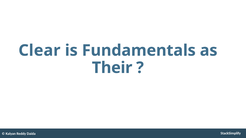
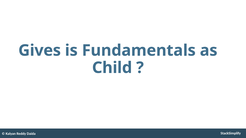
Clear: Clear -> Gives
Their: Their -> Child
